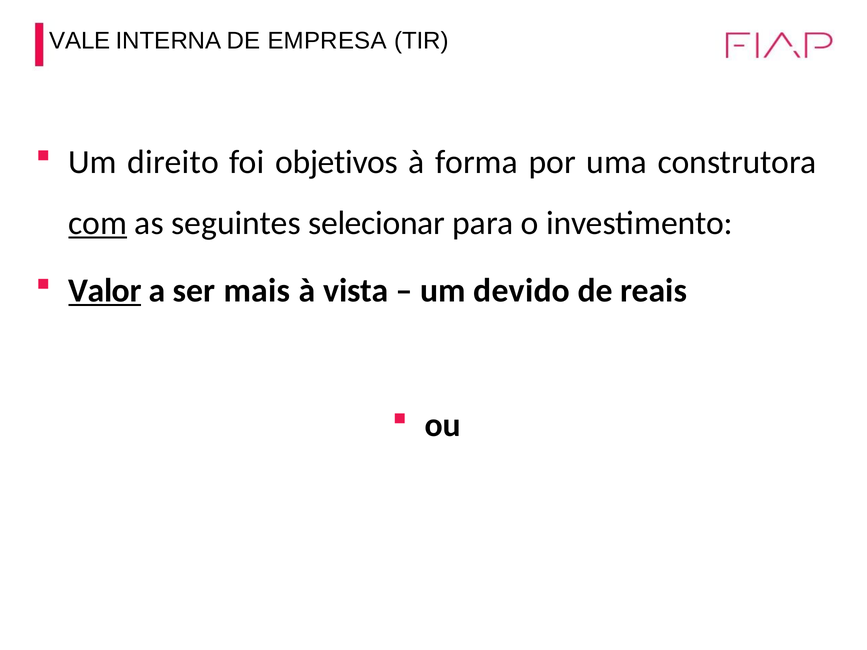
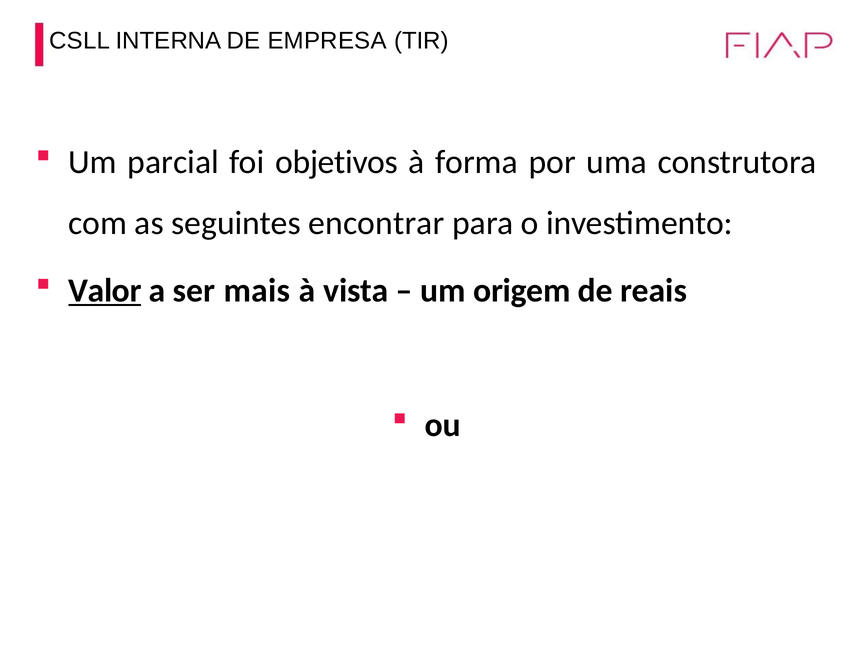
VALE: VALE -> CSLL
direito: direito -> parcial
com underline: present -> none
selecionar: selecionar -> encontrar
devido: devido -> origem
